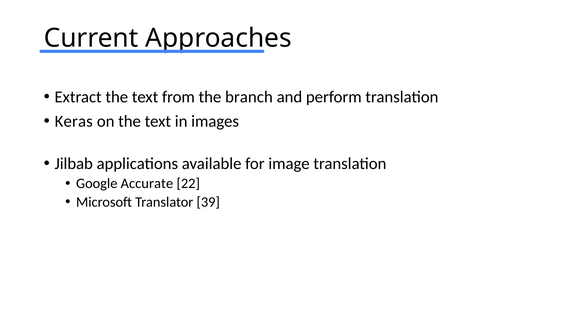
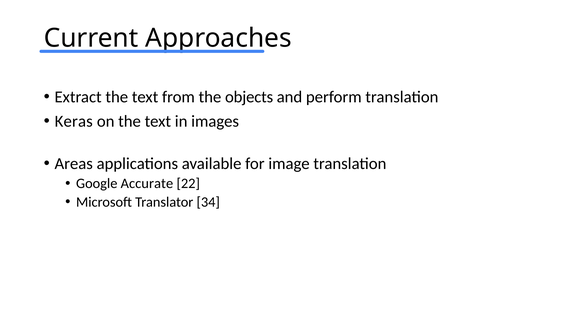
branch: branch -> objects
Jilbab: Jilbab -> Areas
39: 39 -> 34
